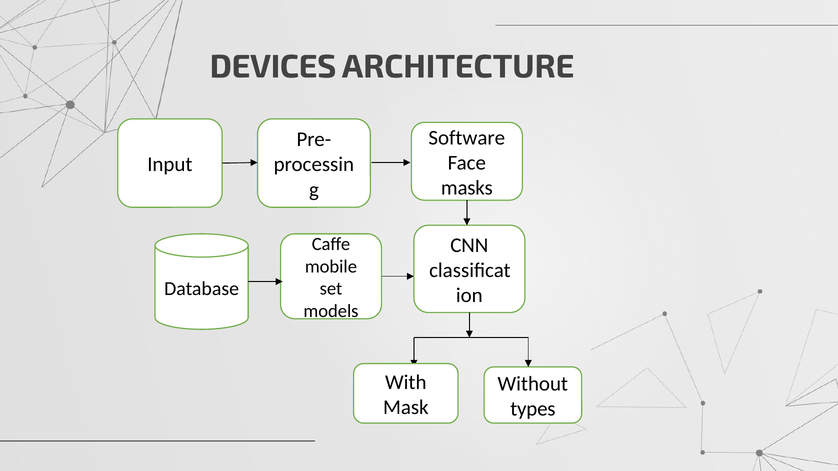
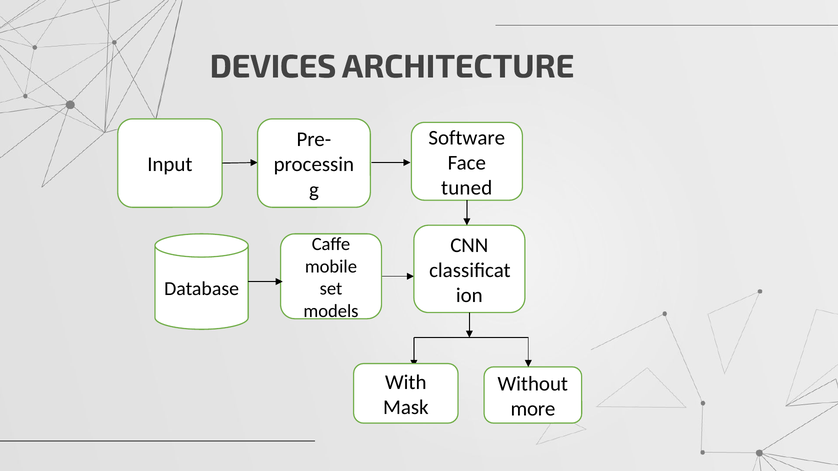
masks: masks -> tuned
types: types -> more
